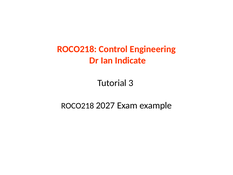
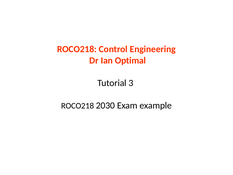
Indicate: Indicate -> Optimal
2027: 2027 -> 2030
